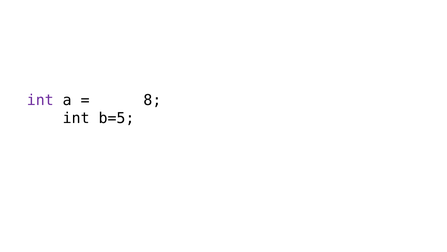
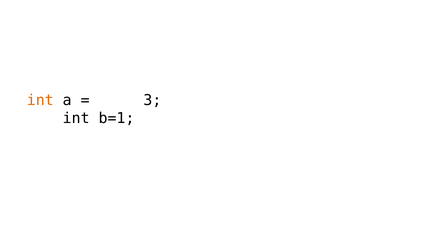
int at (40, 100) colour: purple -> orange
8: 8 -> 3
b=5: b=5 -> b=1
